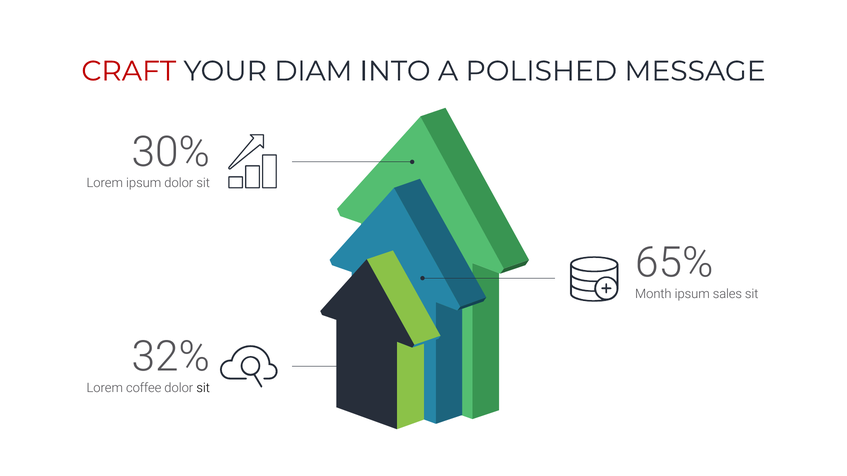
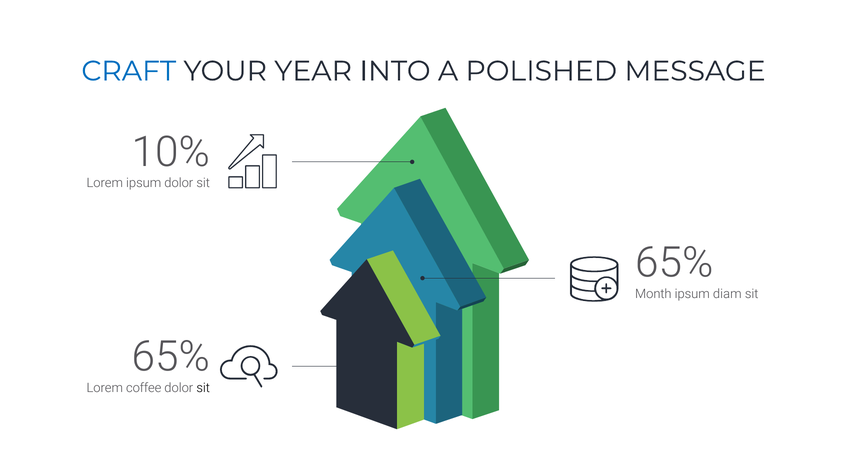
CRAFT colour: red -> blue
DIAM: DIAM -> YEAR
30%: 30% -> 10%
sales: sales -> diam
32% at (171, 357): 32% -> 65%
